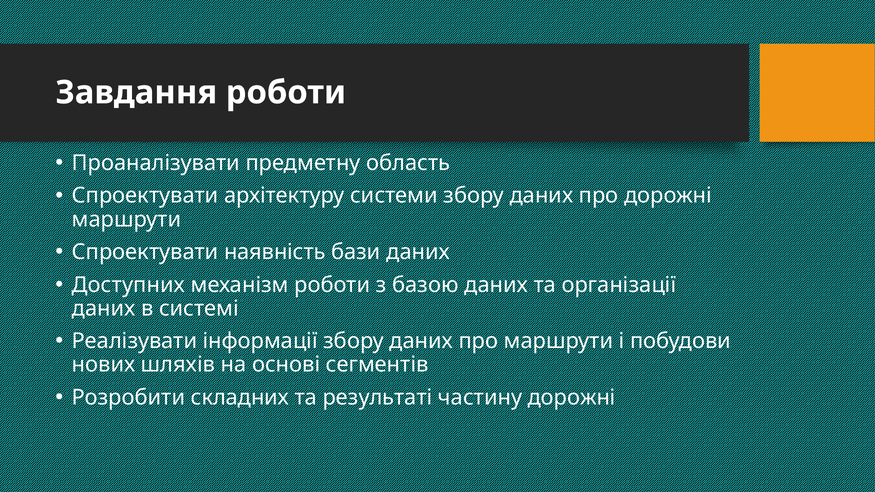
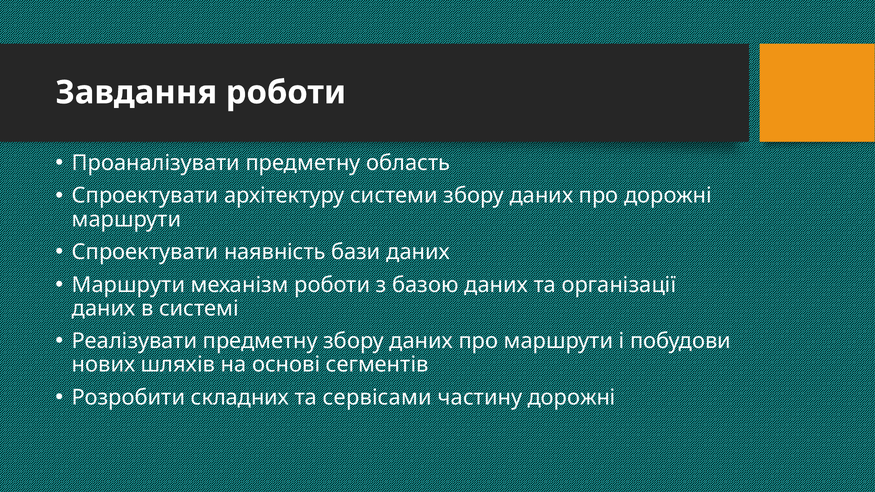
Доступних at (128, 285): Доступних -> Маршрути
Реалізувати інформації: інформації -> предметну
результаті: результаті -> сервісами
